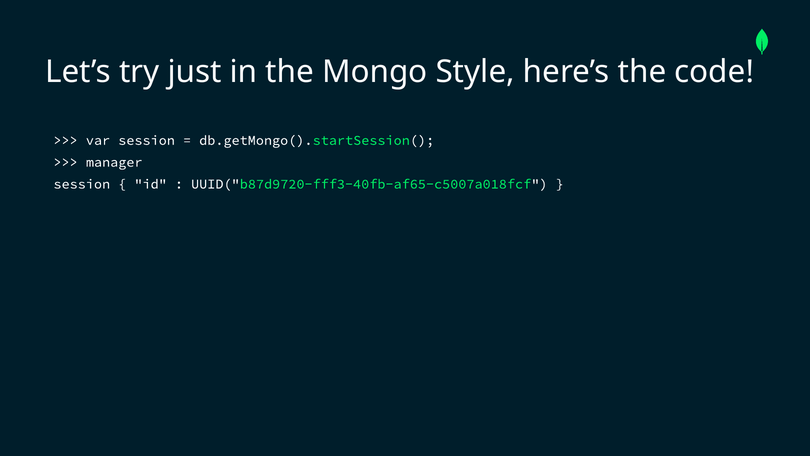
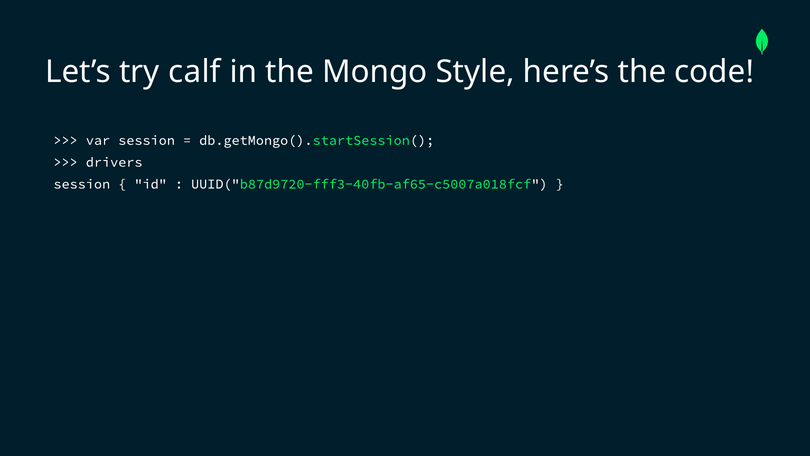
just: just -> calf
manager: manager -> drivers
